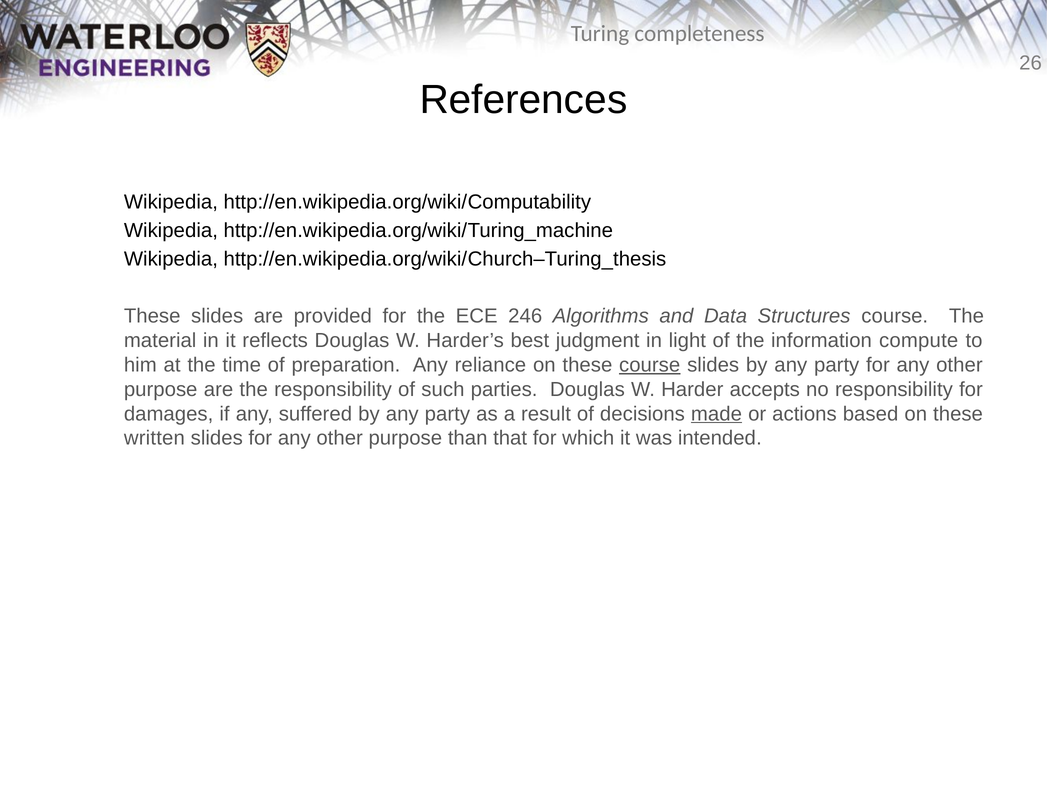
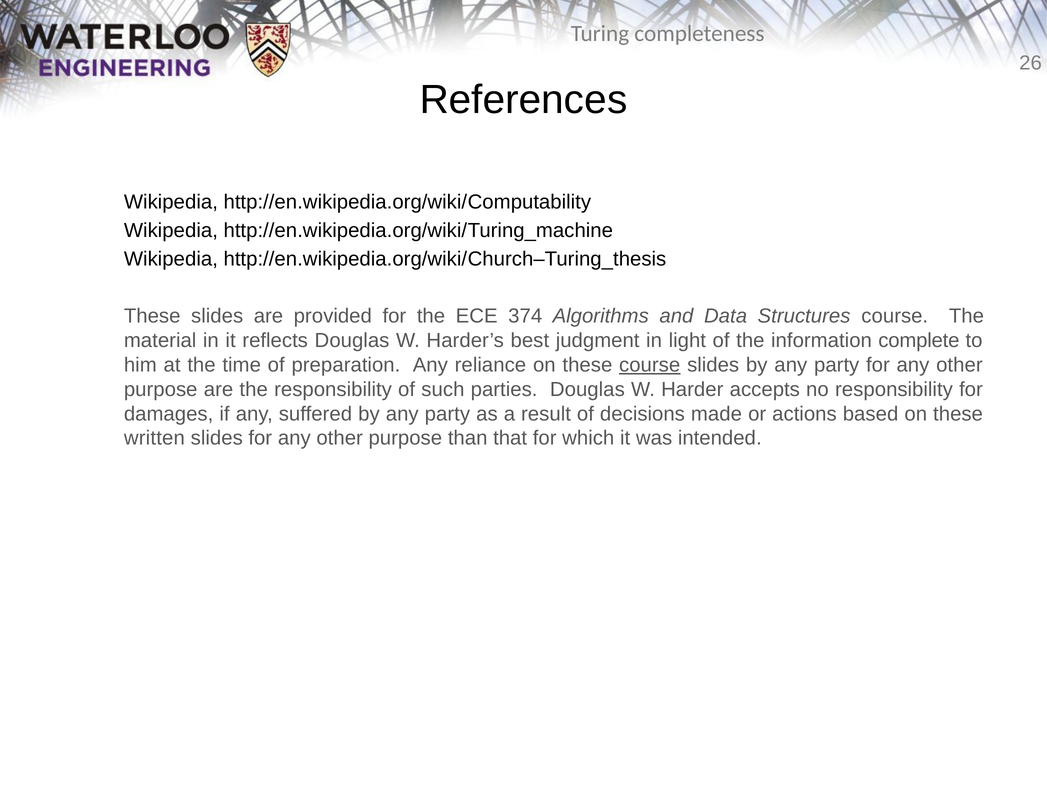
246: 246 -> 374
compute: compute -> complete
made underline: present -> none
